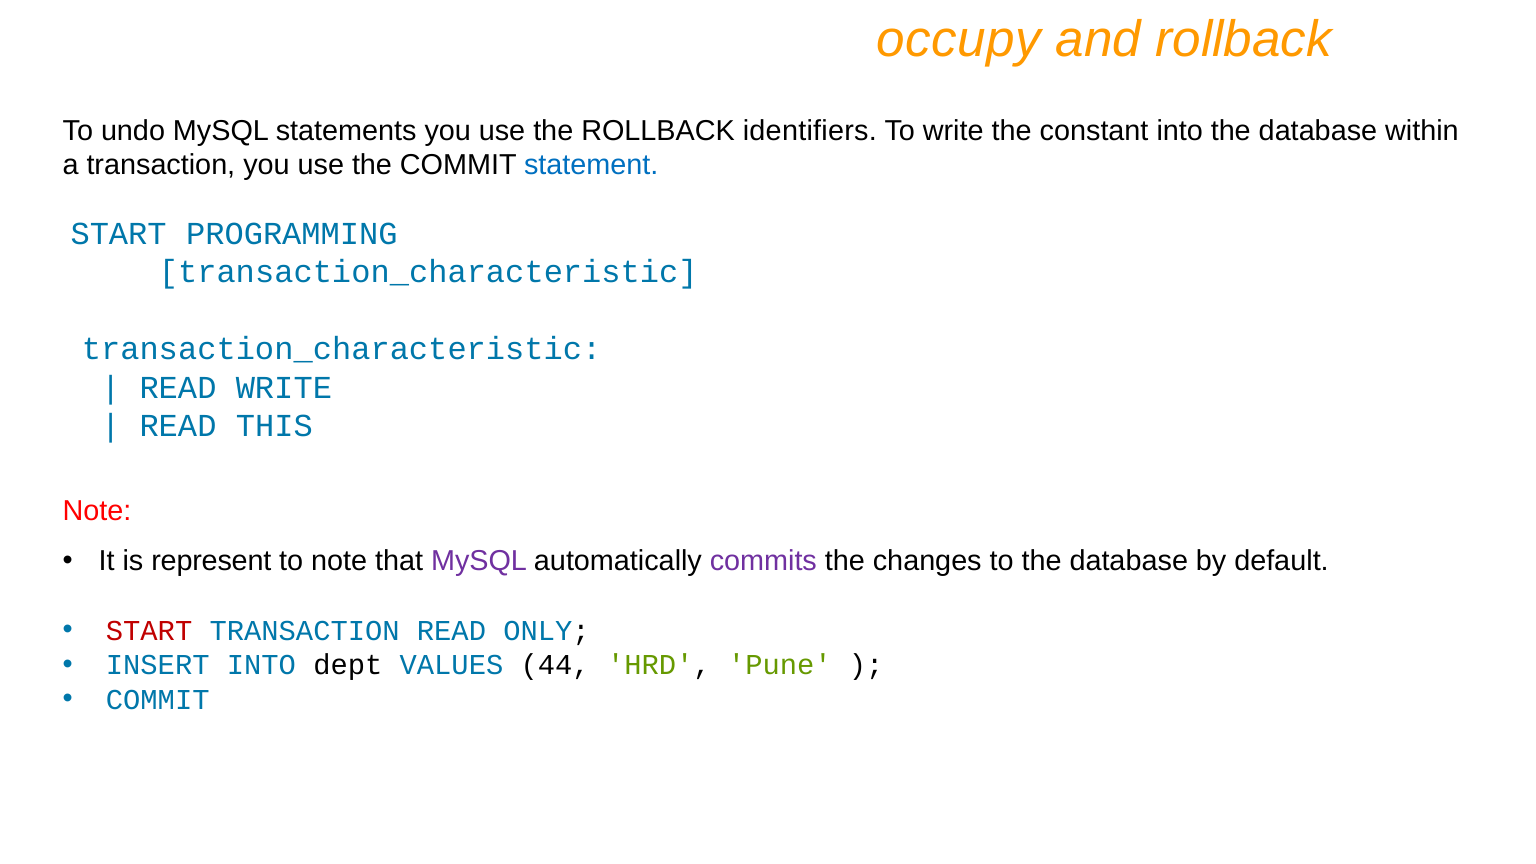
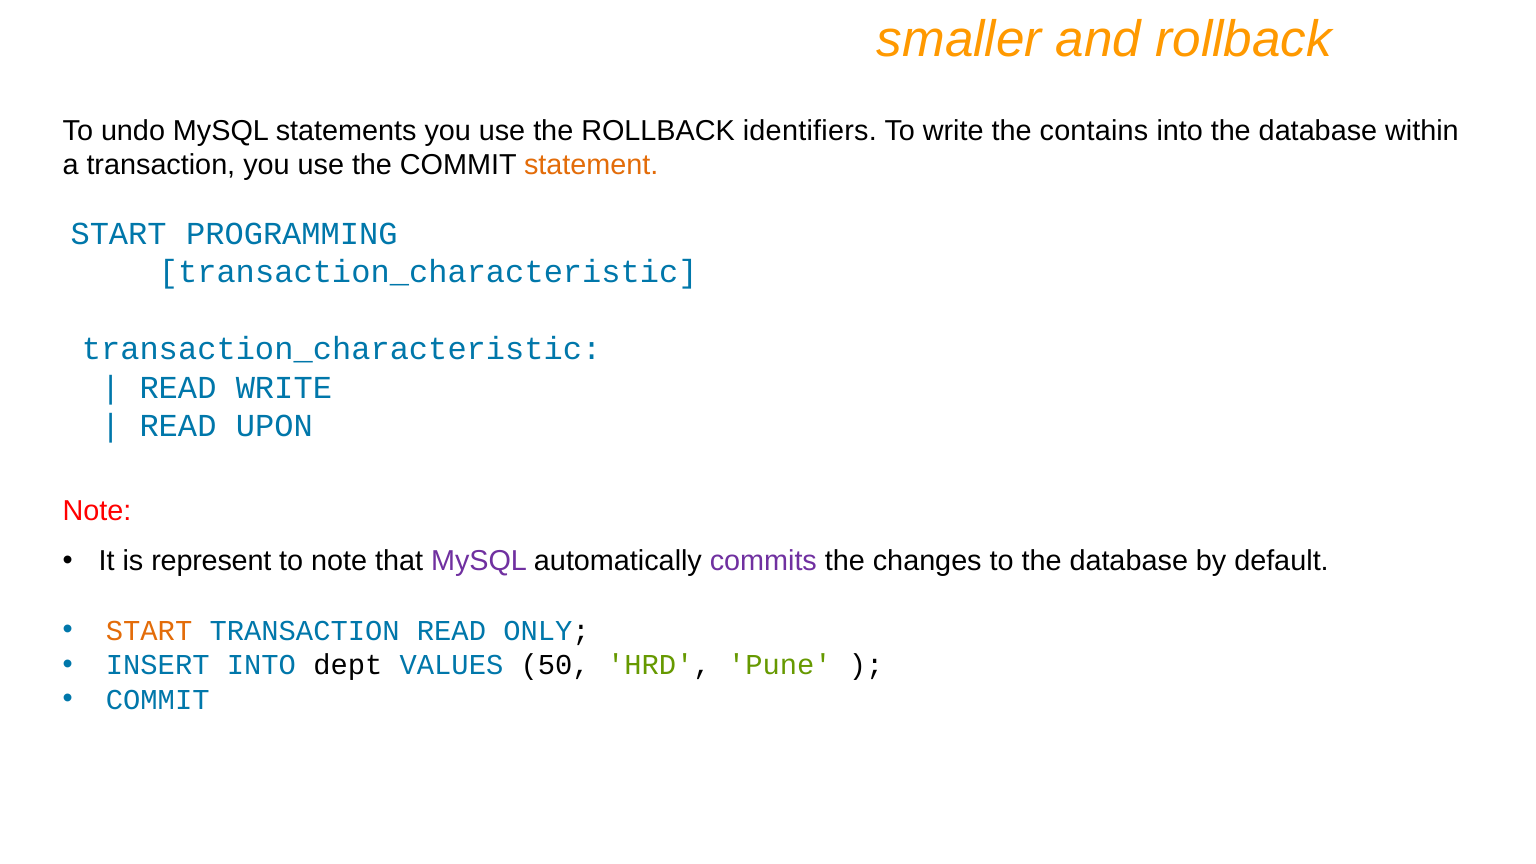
occupy: occupy -> smaller
constant: constant -> contains
statement colour: blue -> orange
THIS: THIS -> UPON
START at (149, 631) colour: red -> orange
44: 44 -> 50
